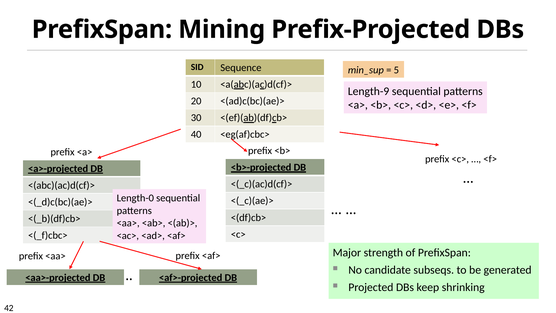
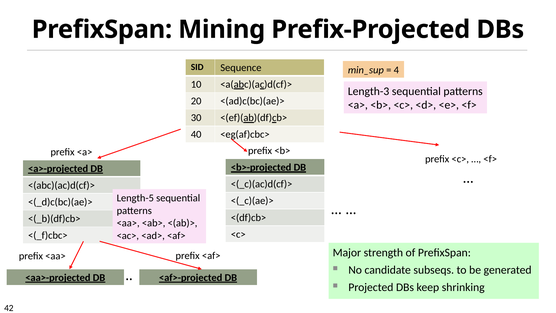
5: 5 -> 4
Length-9: Length-9 -> Length-3
Length-0: Length-0 -> Length-5
